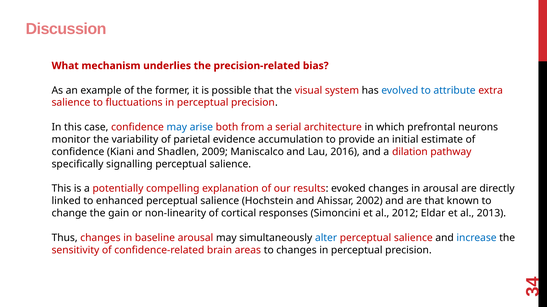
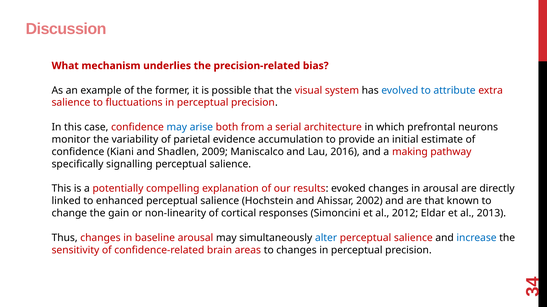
dilation: dilation -> making
